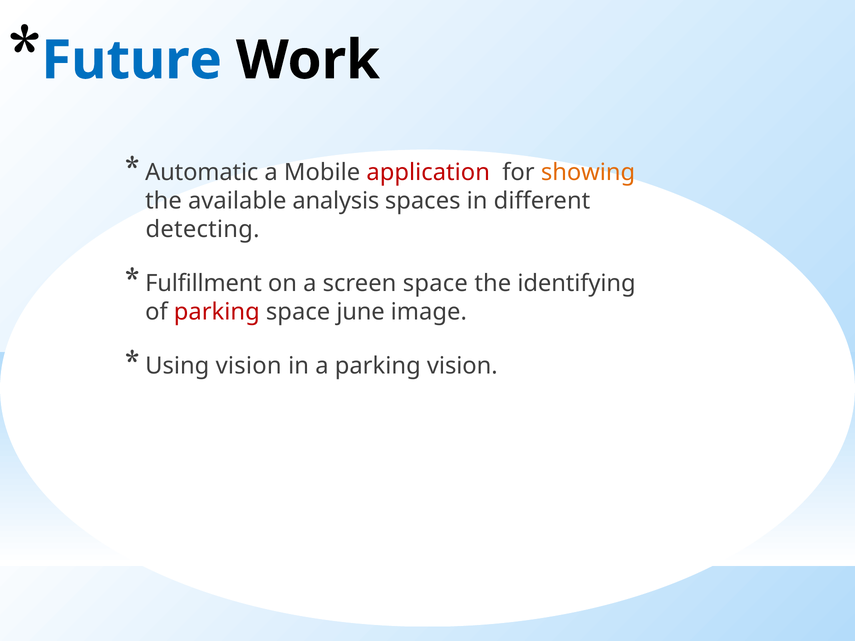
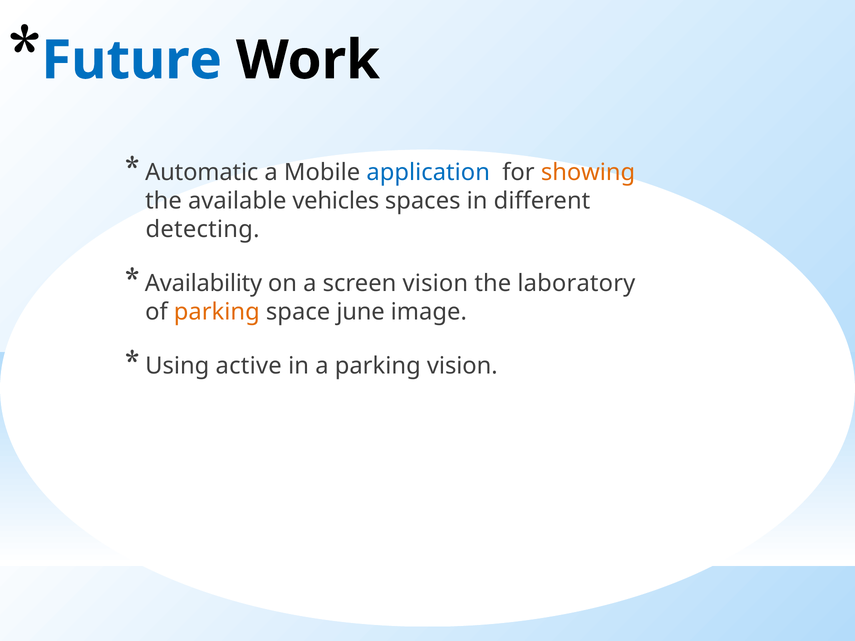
application colour: red -> blue
analysis: analysis -> vehicles
Fulfillment: Fulfillment -> Availability
screen space: space -> vision
identifying: identifying -> laboratory
parking at (217, 312) colour: red -> orange
Using vision: vision -> active
